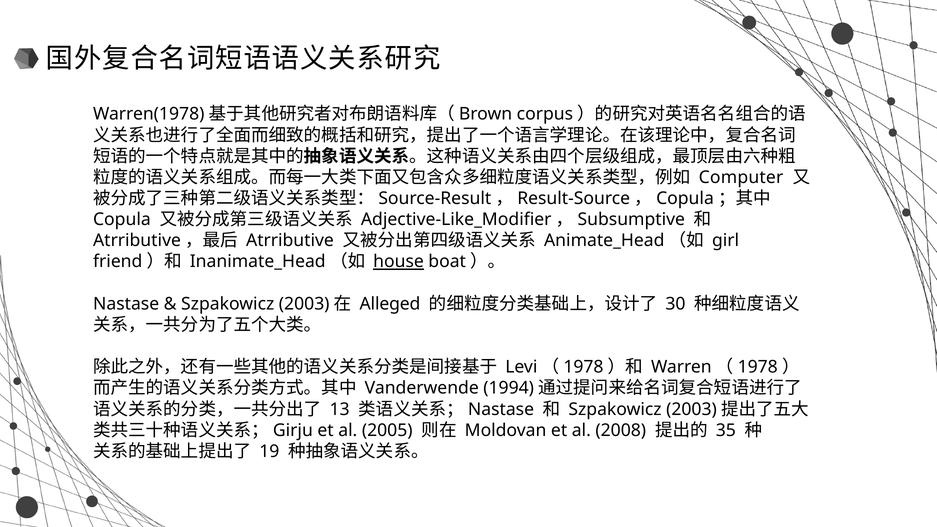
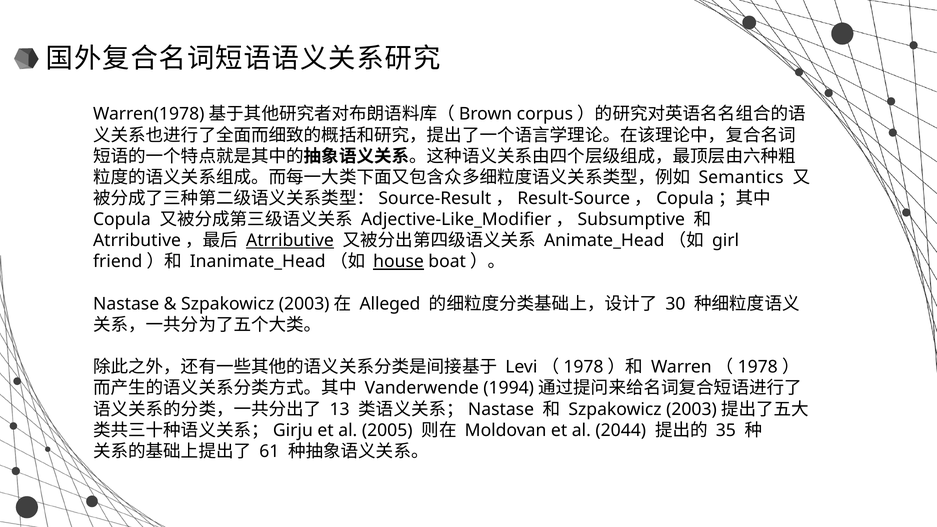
Computer: Computer -> Semantics
Atrributive underline: none -> present
2008: 2008 -> 2044
19: 19 -> 61
